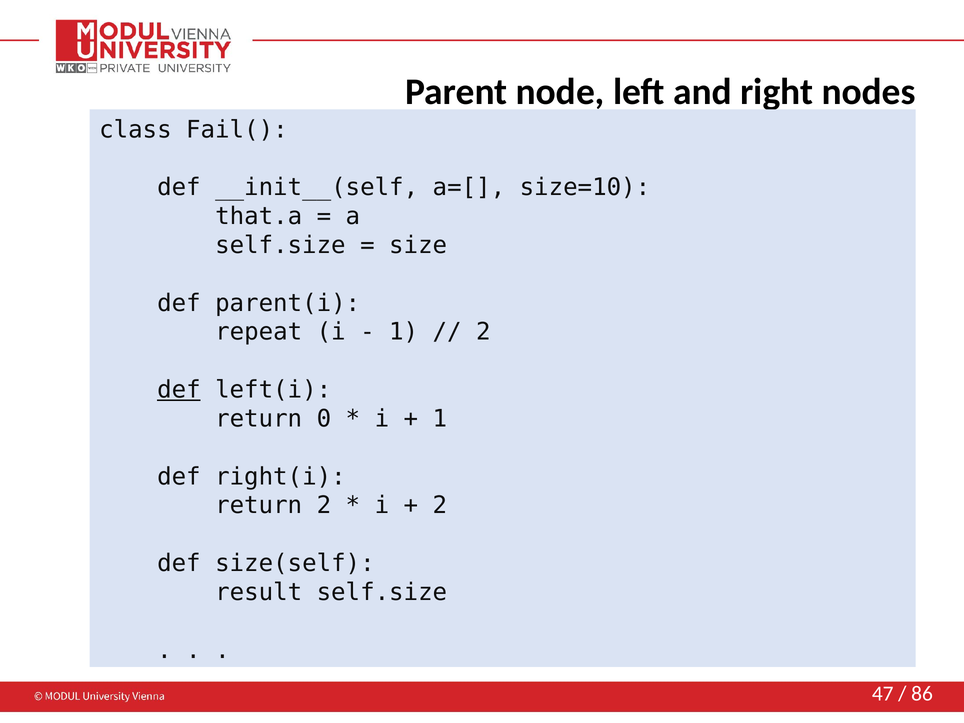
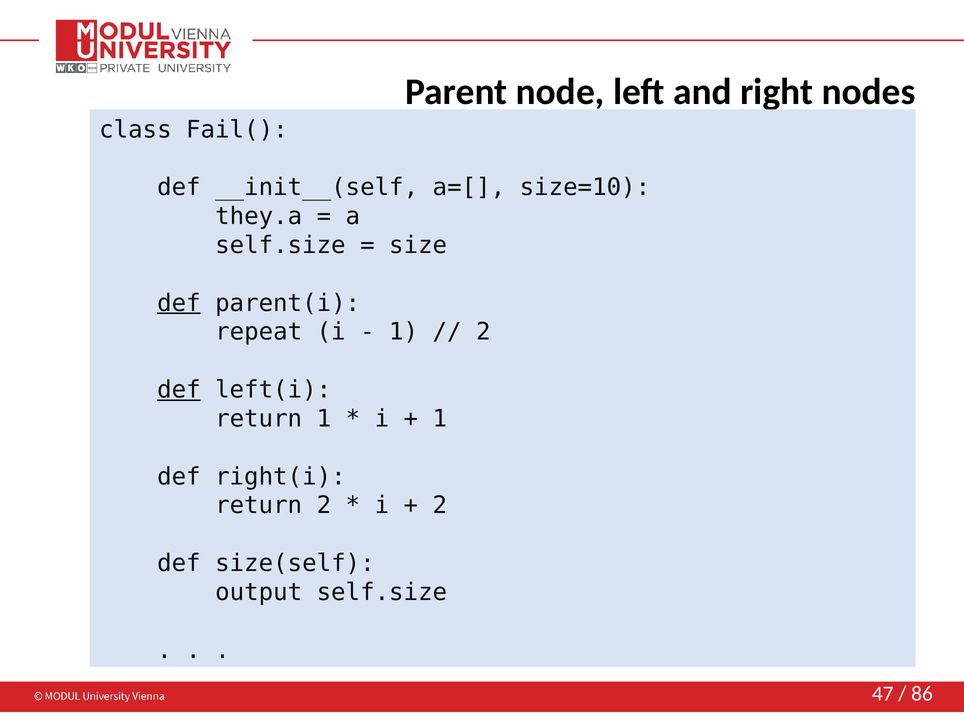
that.a: that.a -> they.a
def at (179, 303) underline: none -> present
return 0: 0 -> 1
result: result -> output
